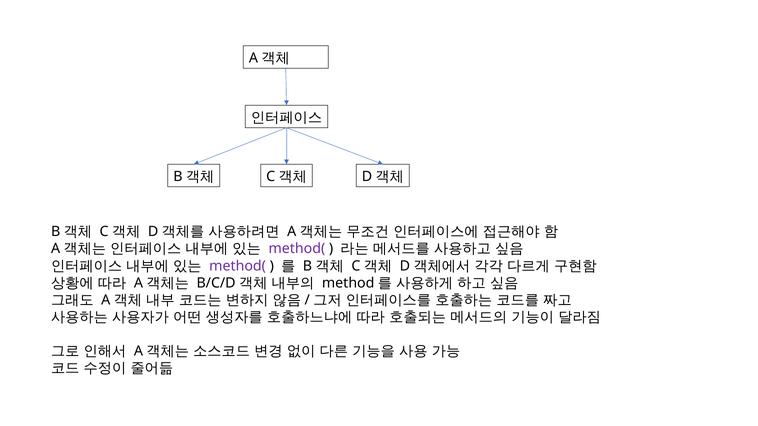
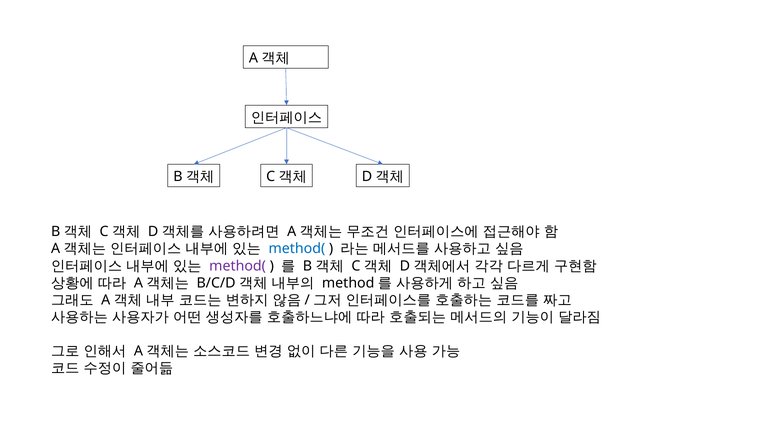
method( at (297, 249) colour: purple -> blue
